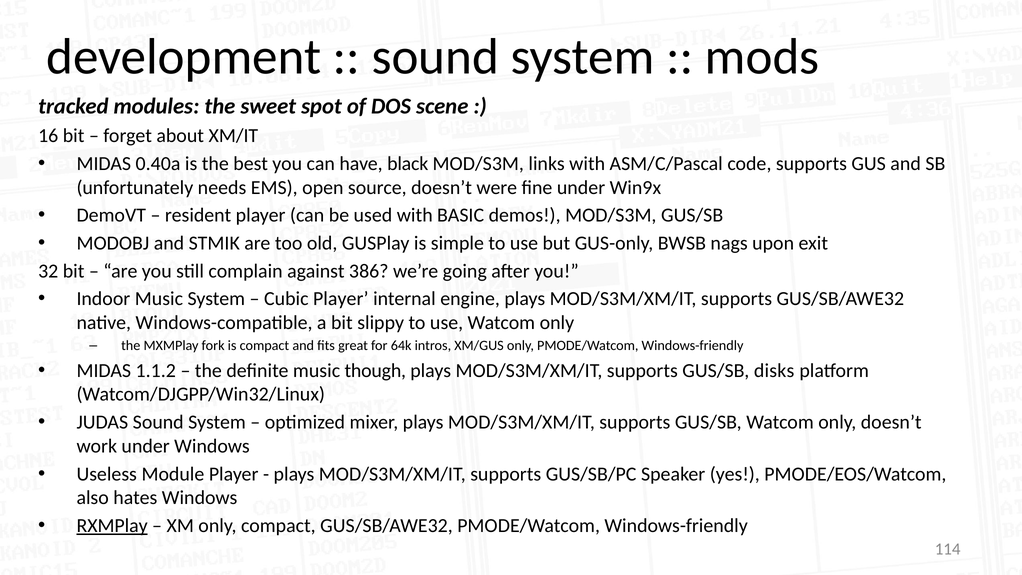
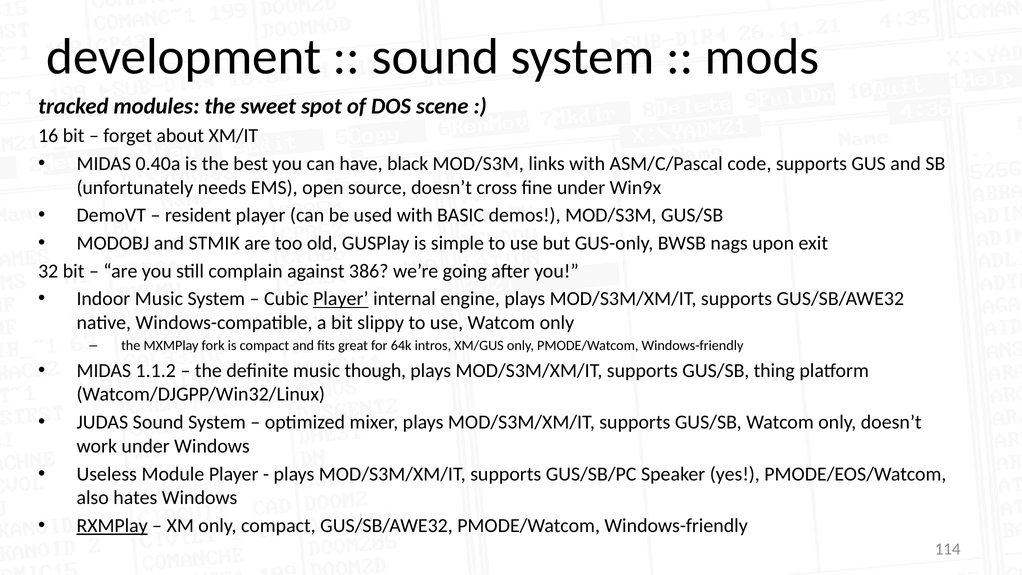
were: were -> cross
Player at (341, 299) underline: none -> present
disks: disks -> thing
